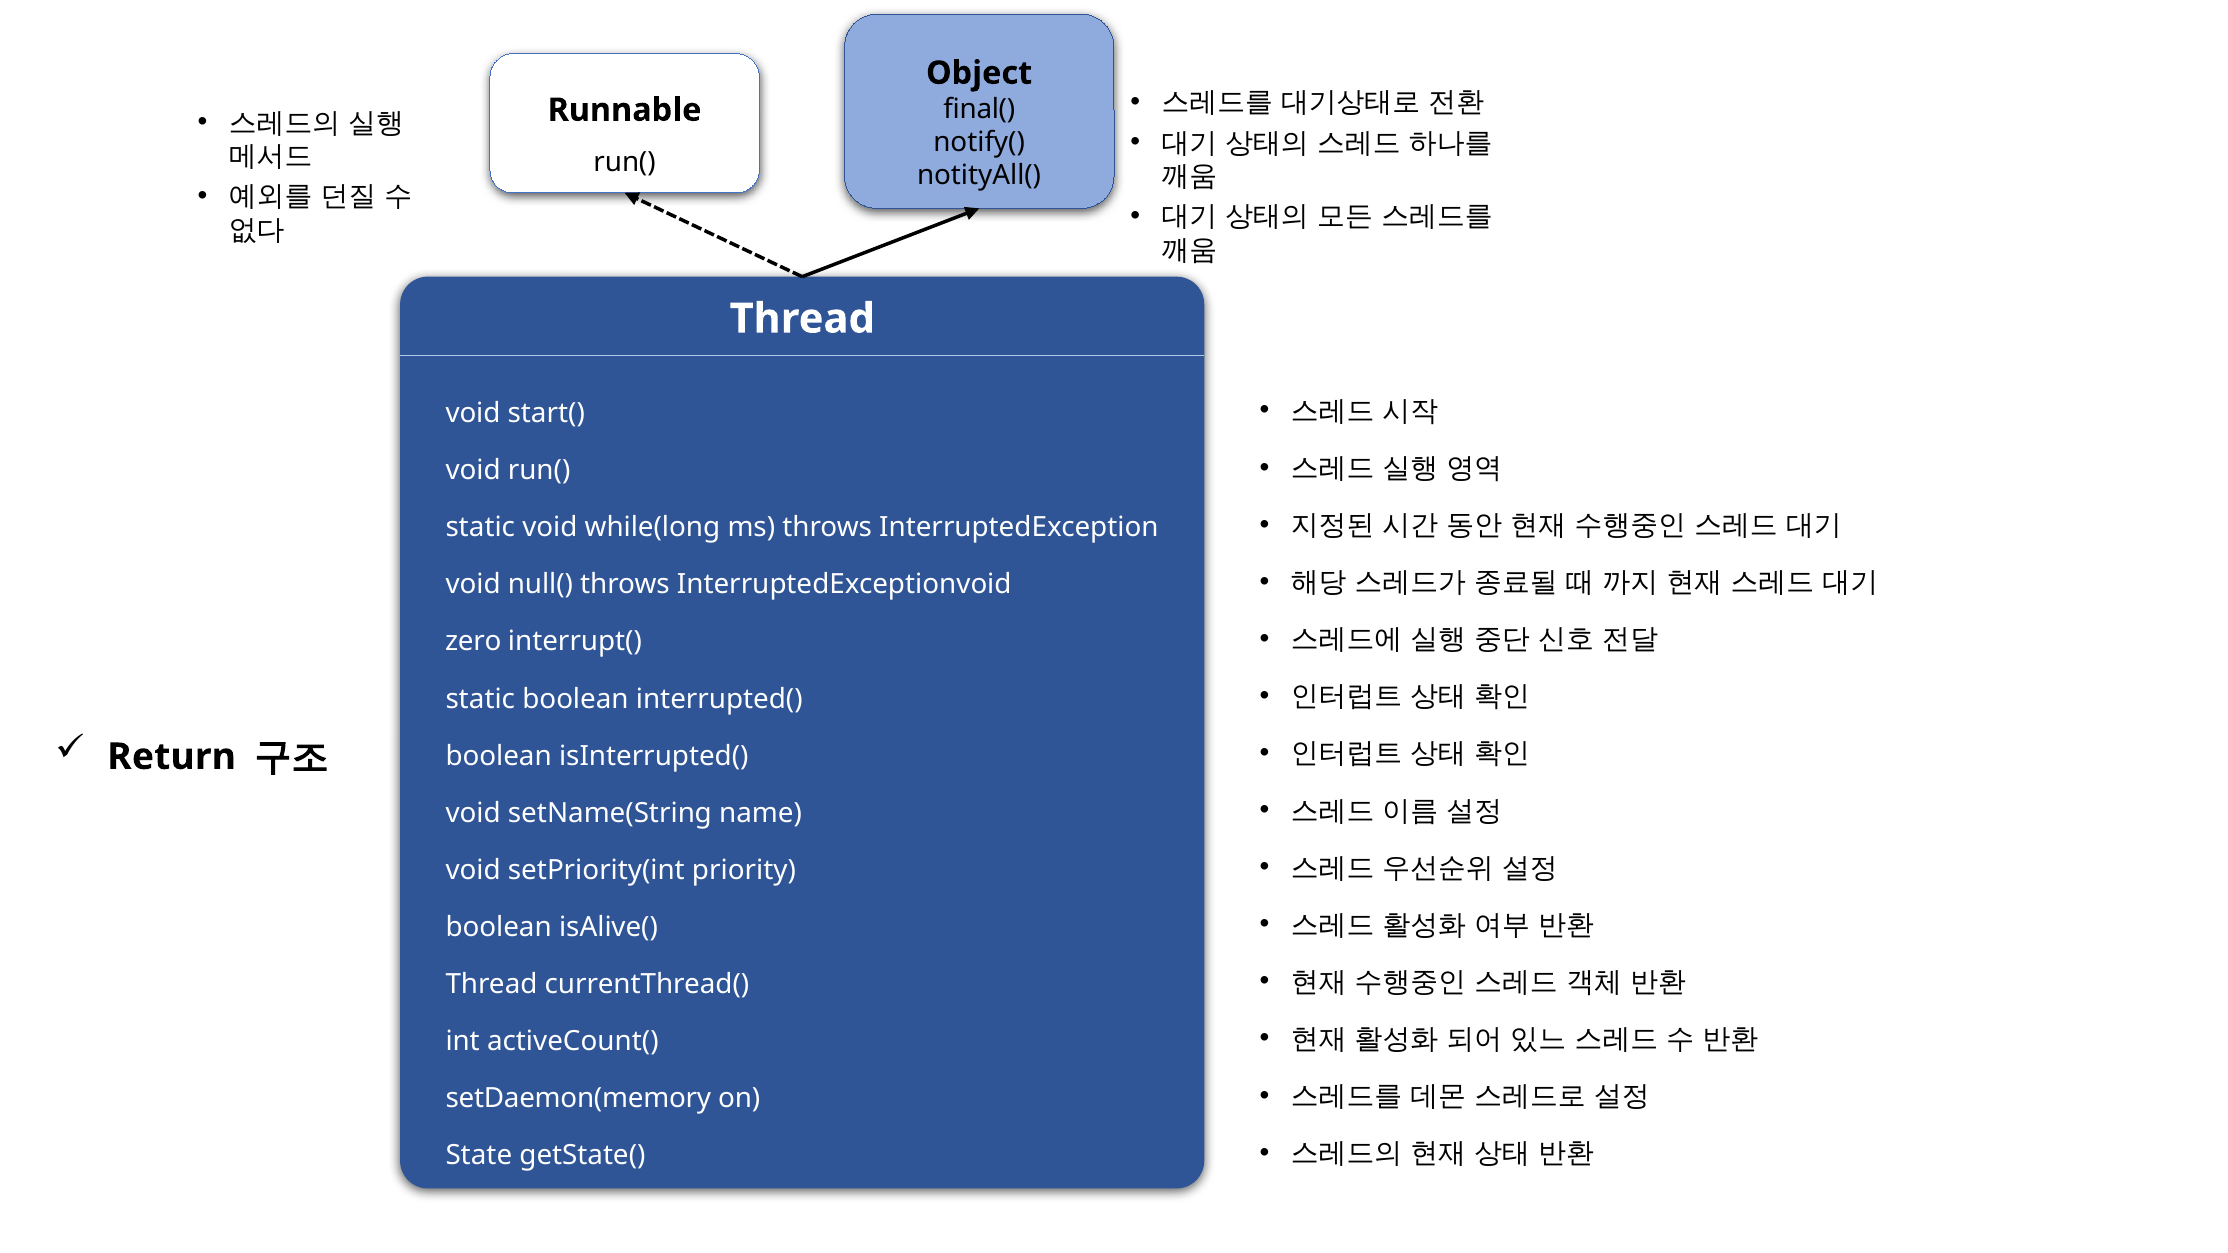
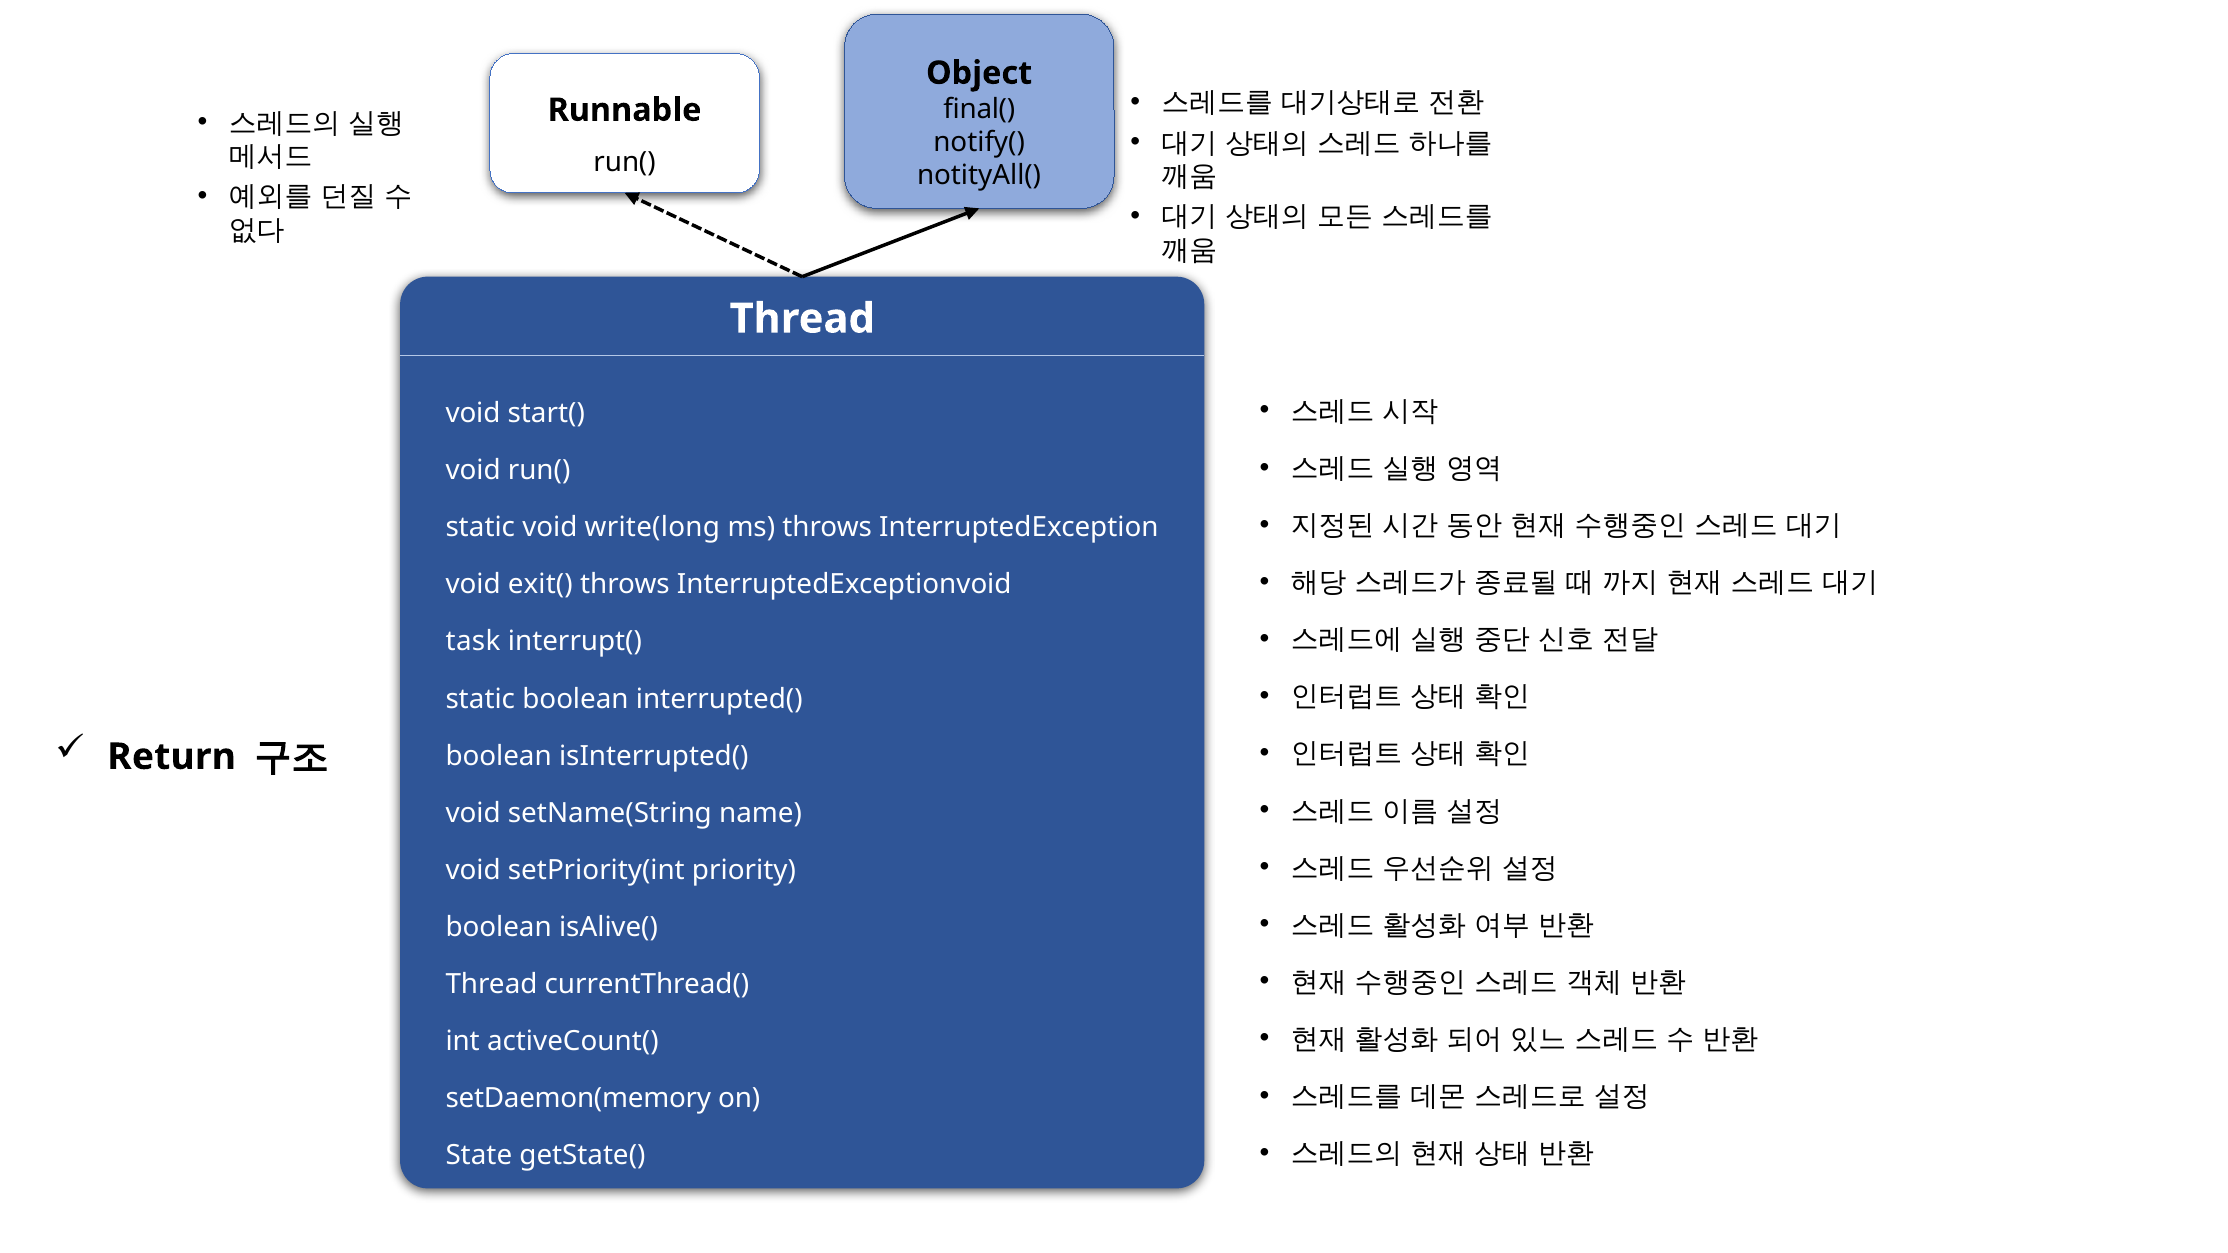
while(long: while(long -> write(long
null(: null( -> exit(
zero: zero -> task
